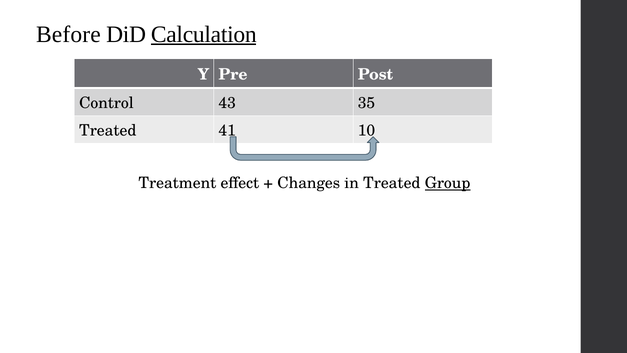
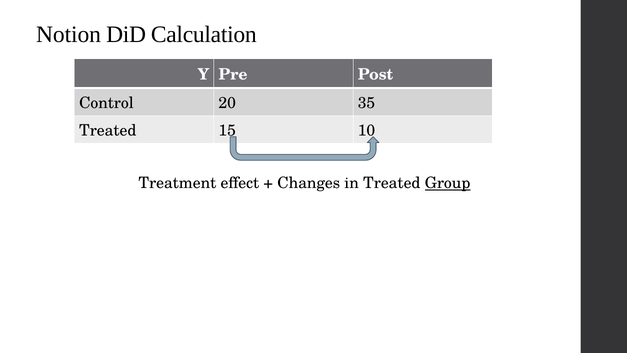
Before: Before -> Notion
Calculation underline: present -> none
43: 43 -> 20
41: 41 -> 15
